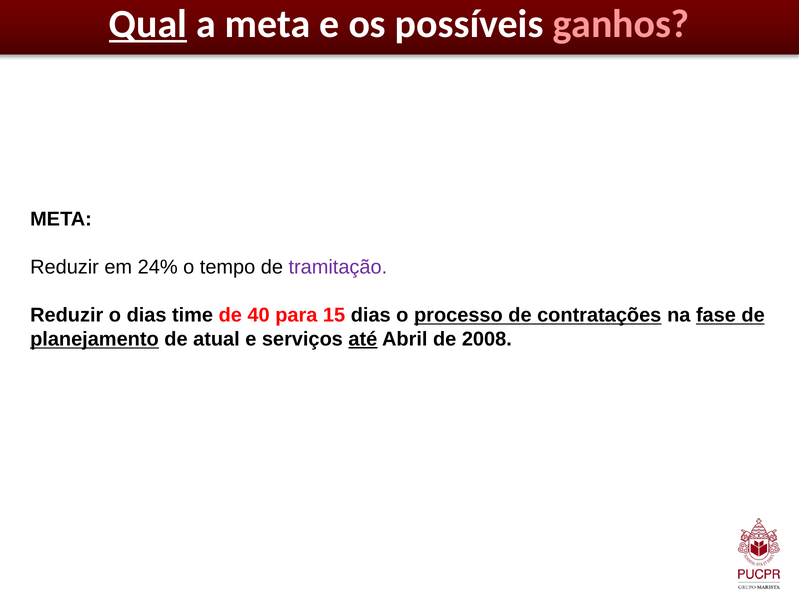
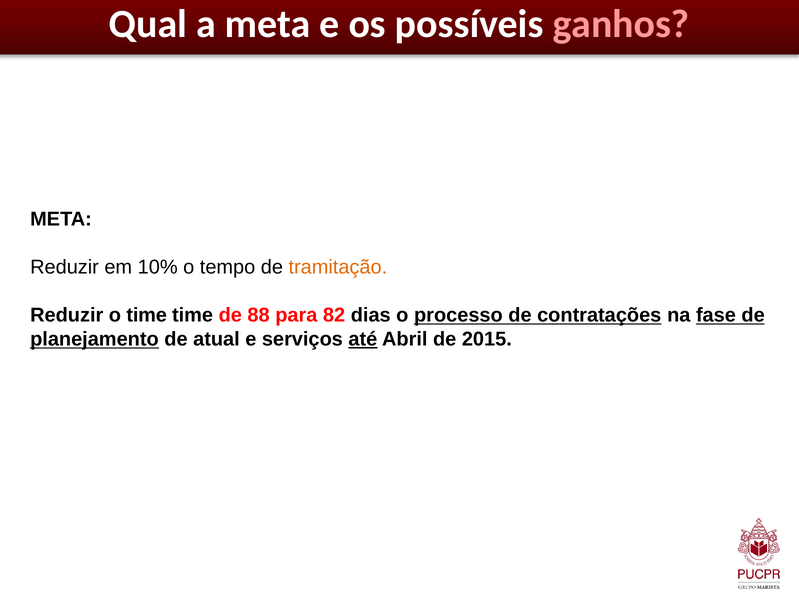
Qual underline: present -> none
24%: 24% -> 10%
tramitação colour: purple -> orange
o dias: dias -> time
40: 40 -> 88
15: 15 -> 82
2008: 2008 -> 2015
